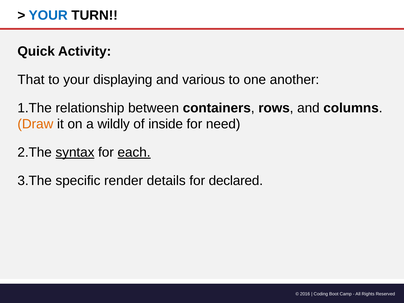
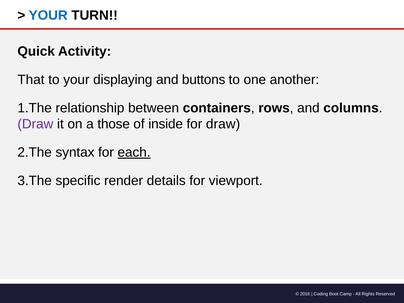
various: various -> buttons
Draw at (35, 124) colour: orange -> purple
wildly: wildly -> those
for need: need -> draw
syntax underline: present -> none
declared: declared -> viewport
